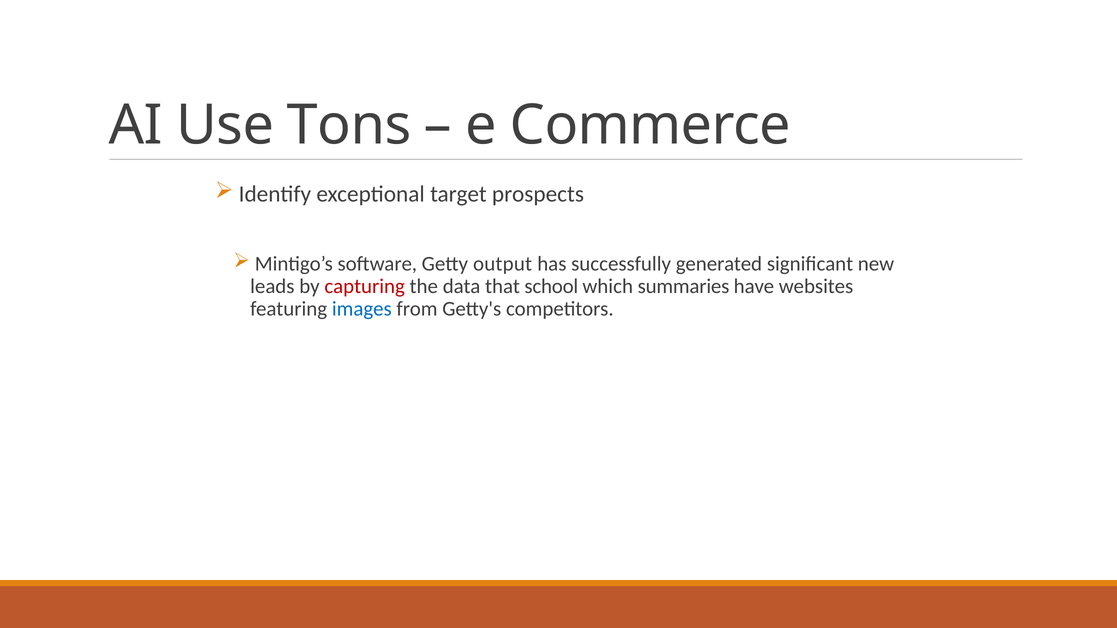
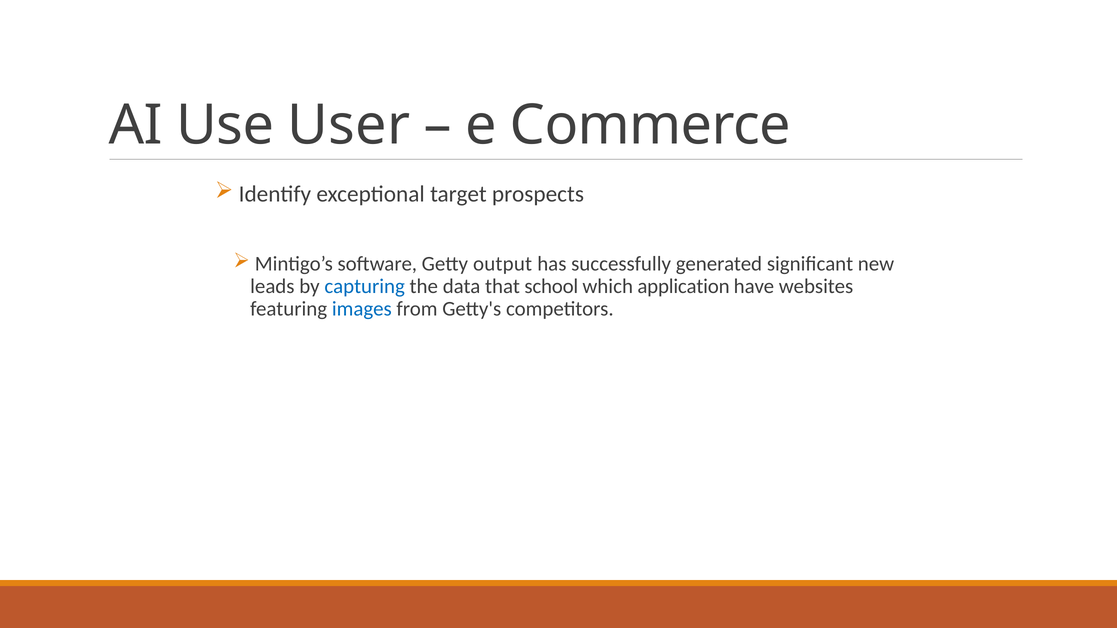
Tons: Tons -> User
capturing colour: red -> blue
summaries: summaries -> application
